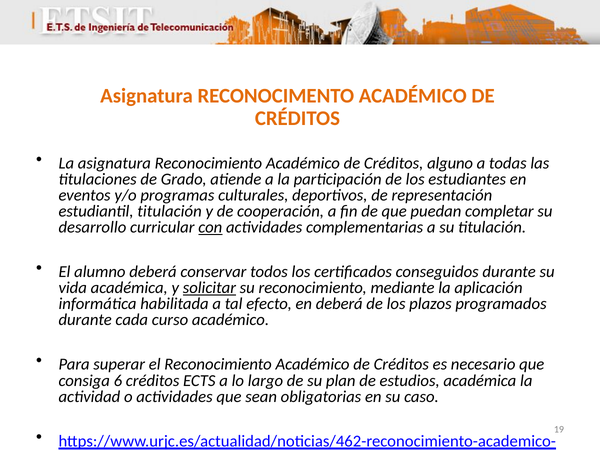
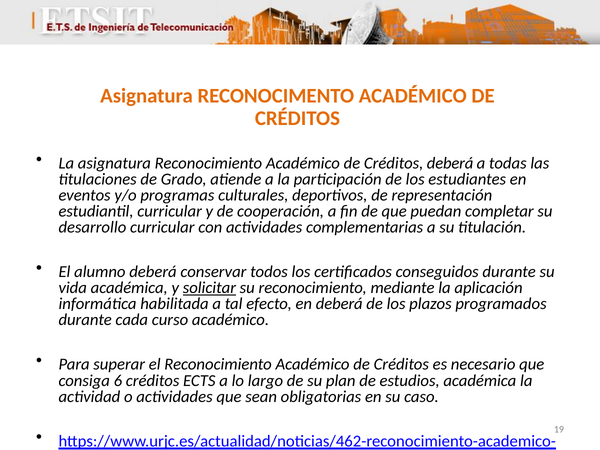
Créditos alguno: alguno -> deberá
estudiantil titulación: titulación -> curricular
con underline: present -> none
